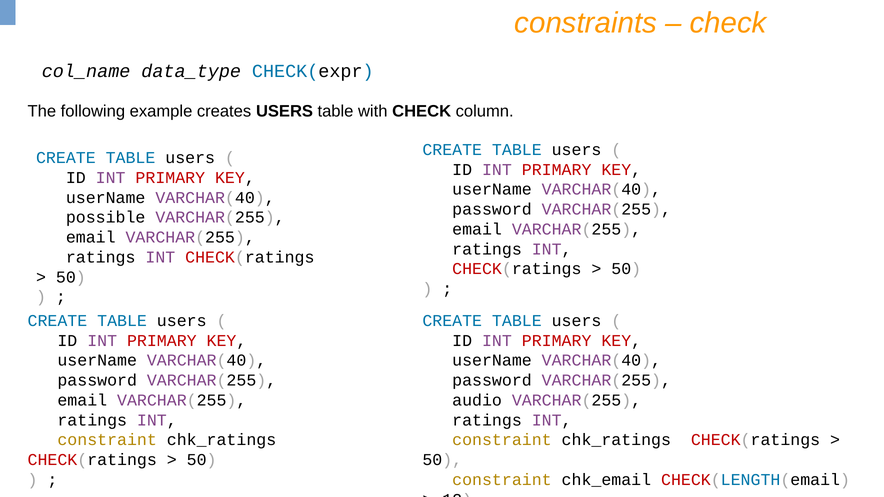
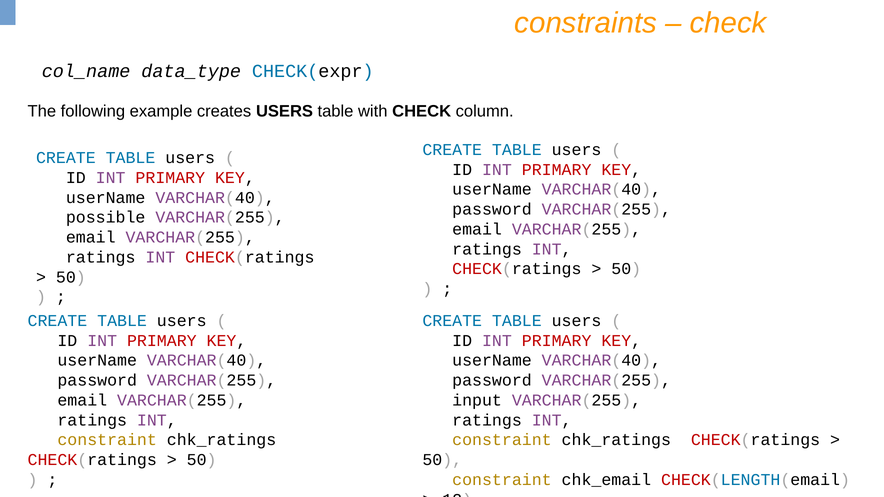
audio: audio -> input
